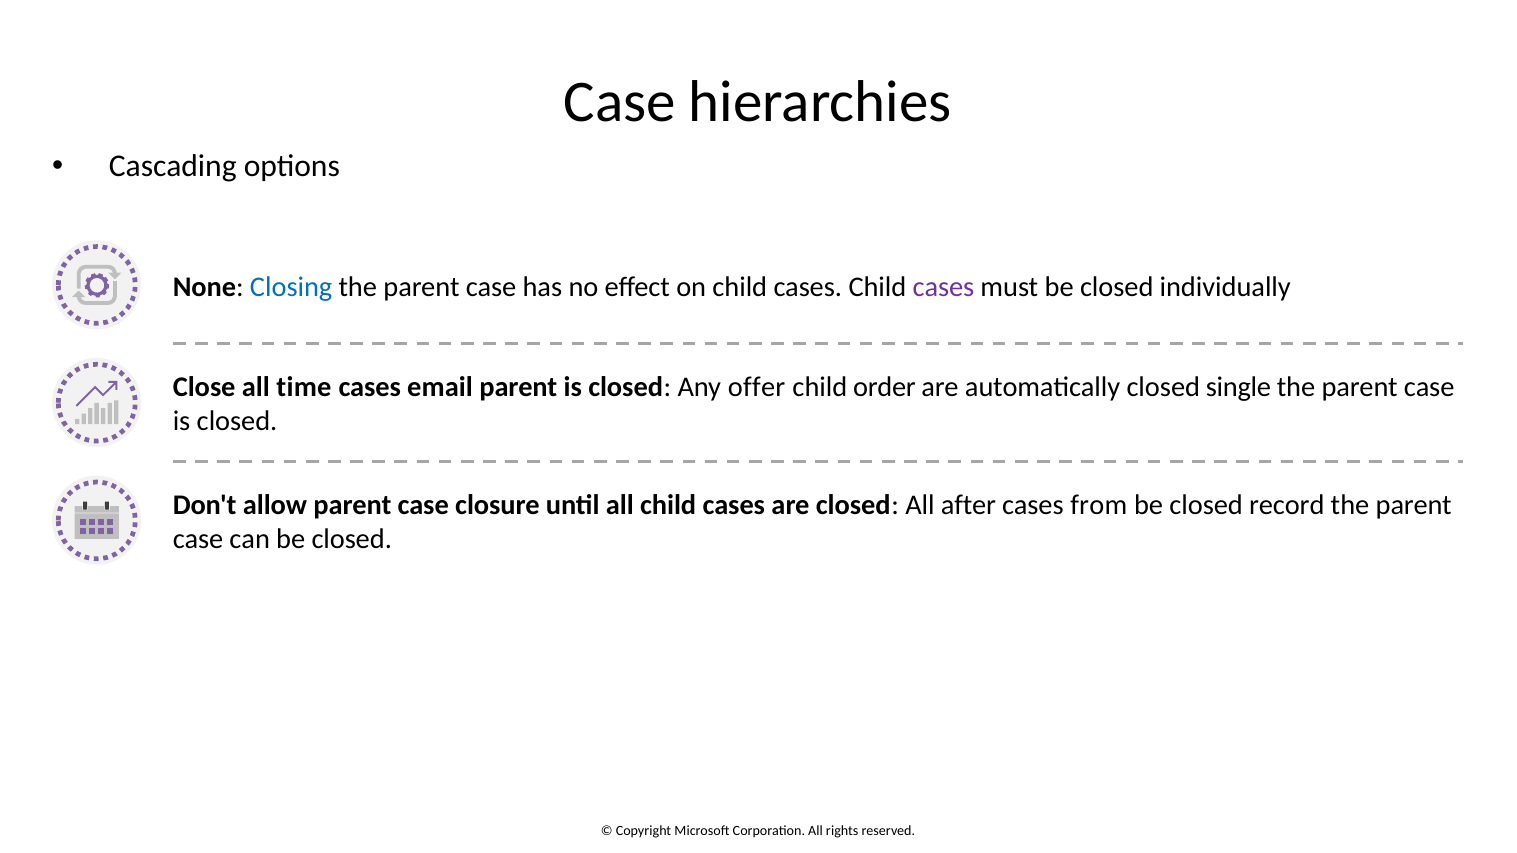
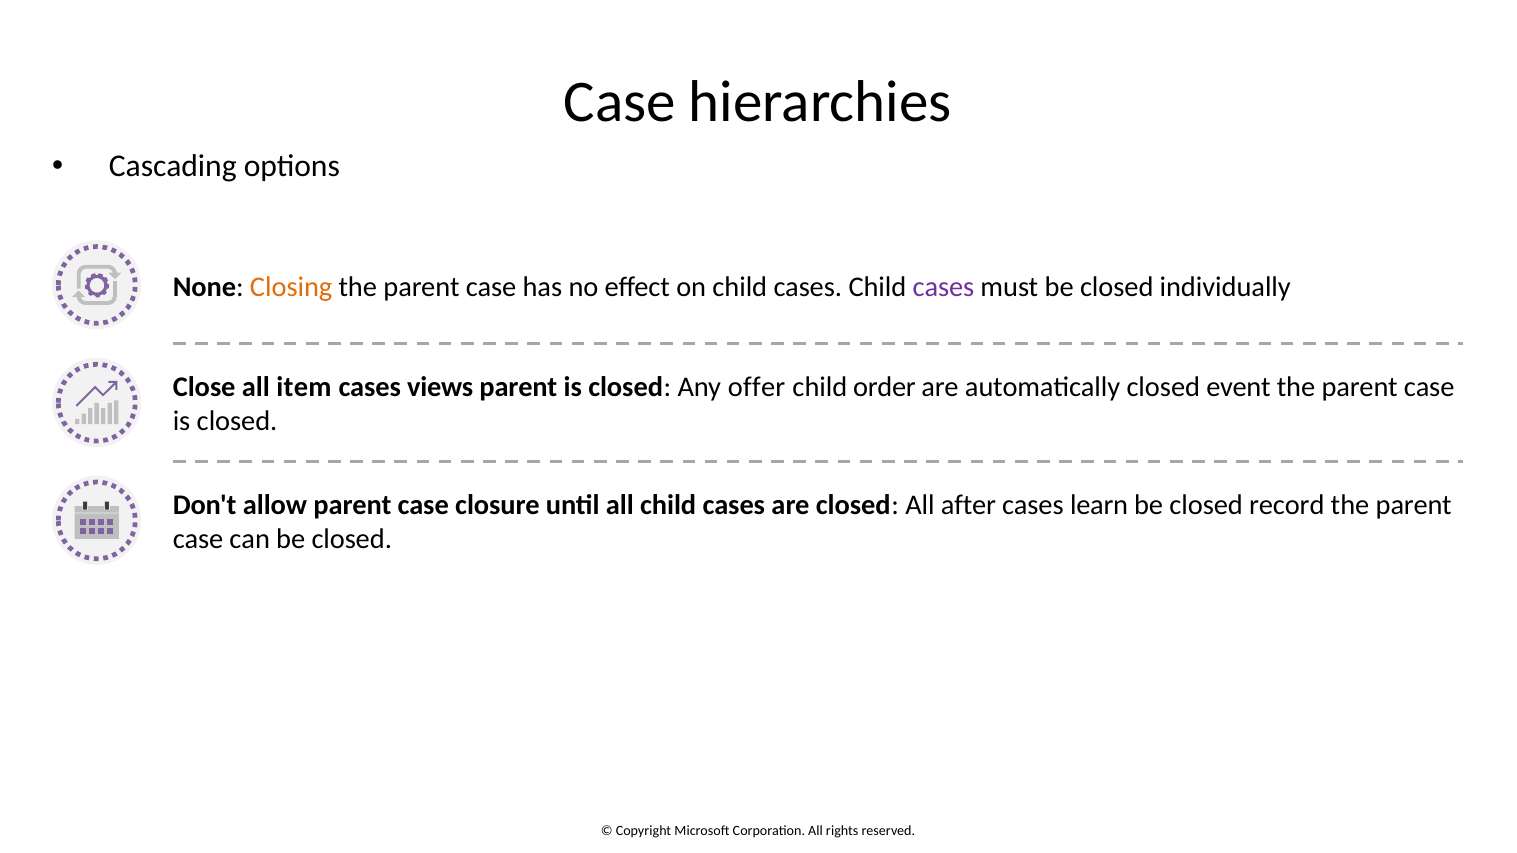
Closing colour: blue -> orange
time: time -> item
email: email -> views
single: single -> event
from: from -> learn
